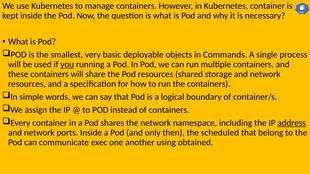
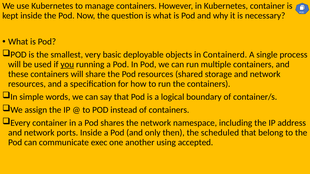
Commands: Commands -> Containerd
address underline: present -> none
obtained: obtained -> accepted
